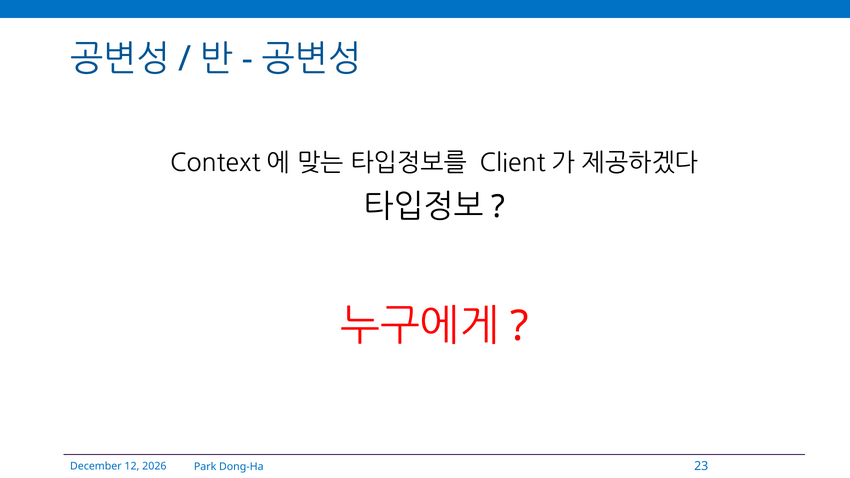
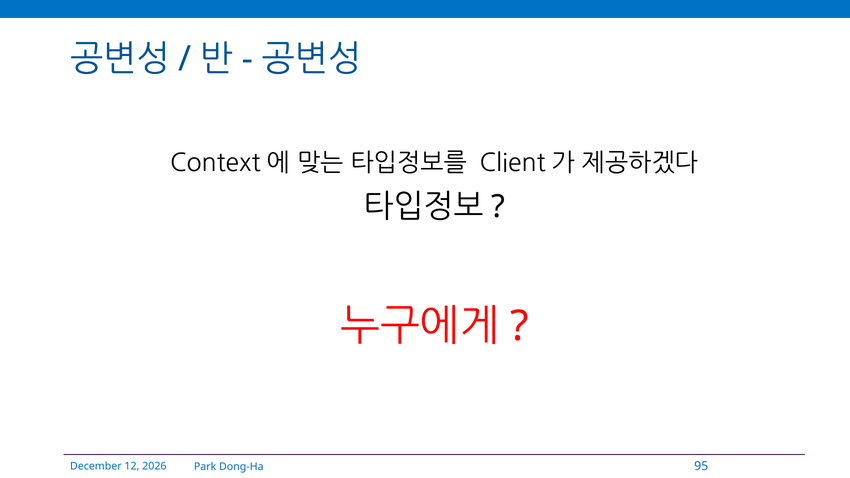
23: 23 -> 95
